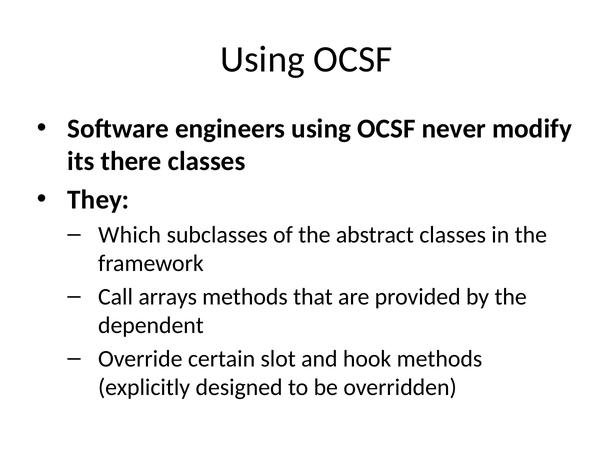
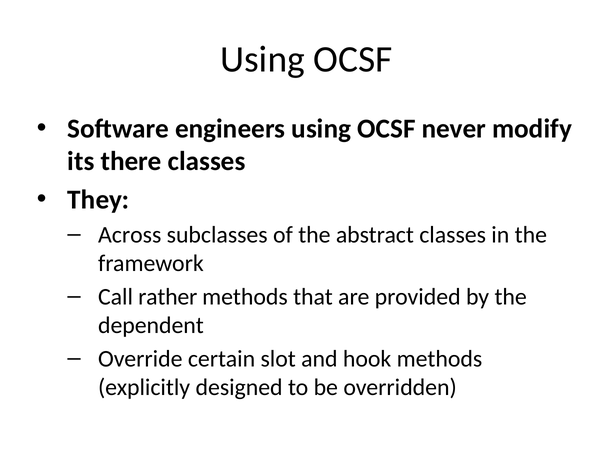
Which: Which -> Across
arrays: arrays -> rather
